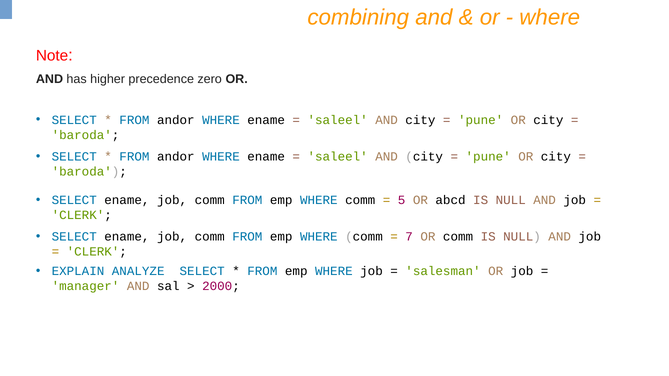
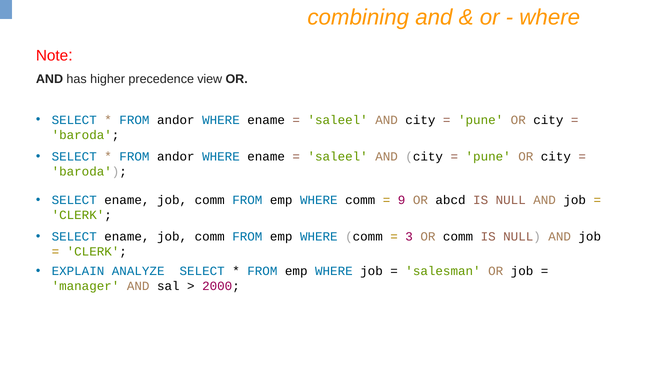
zero: zero -> view
5: 5 -> 9
7: 7 -> 3
